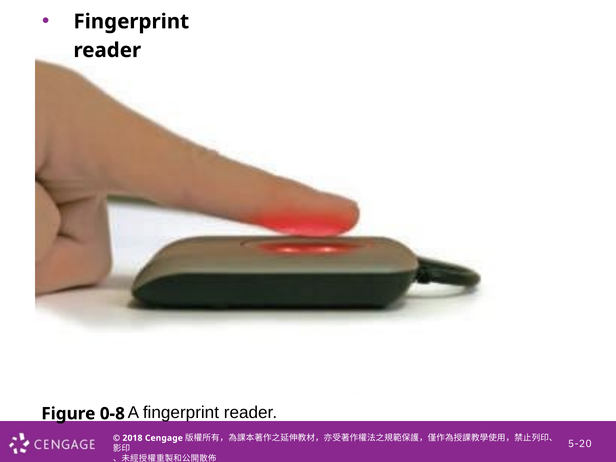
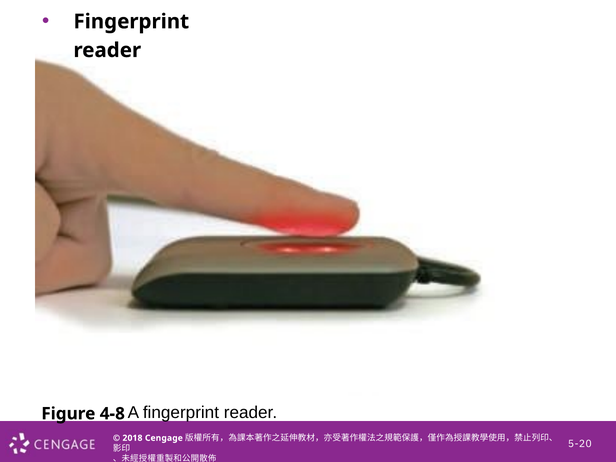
0-8: 0-8 -> 4-8
